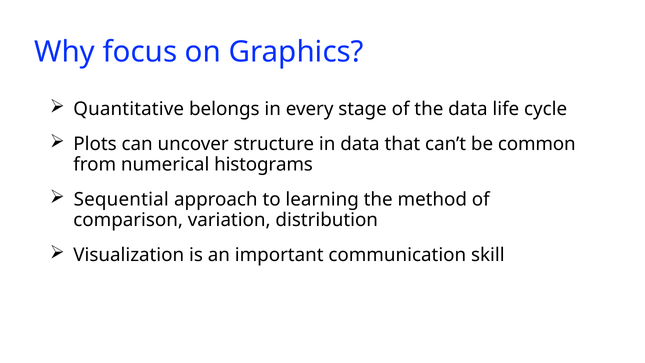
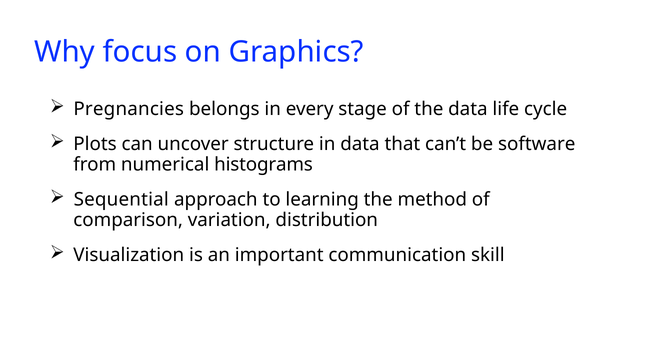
Quantitative: Quantitative -> Pregnancies
common: common -> software
